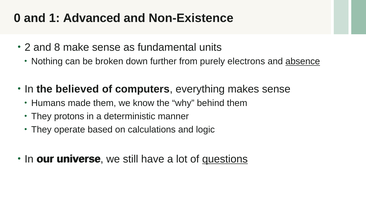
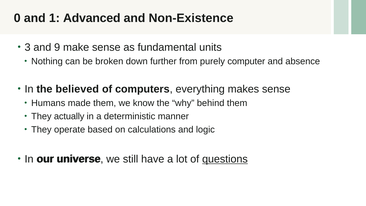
2: 2 -> 3
8: 8 -> 9
electrons: electrons -> computer
absence underline: present -> none
protons: protons -> actually
